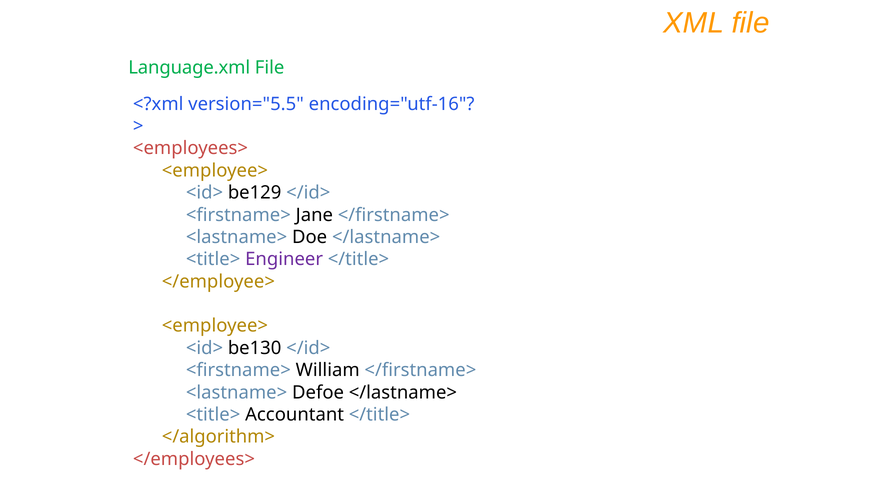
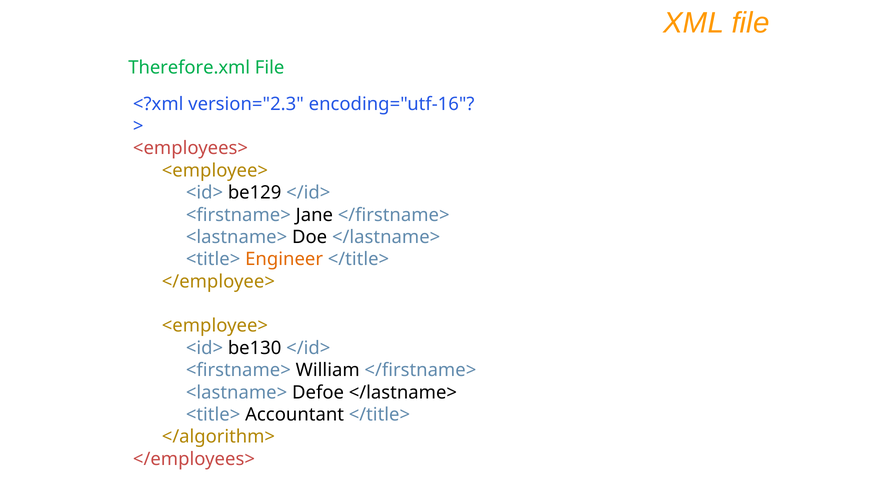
Language.xml: Language.xml -> Therefore.xml
version="5.5: version="5.5 -> version="2.3
Engineer colour: purple -> orange
